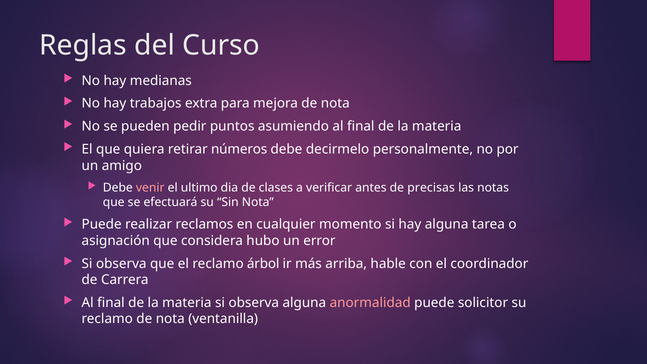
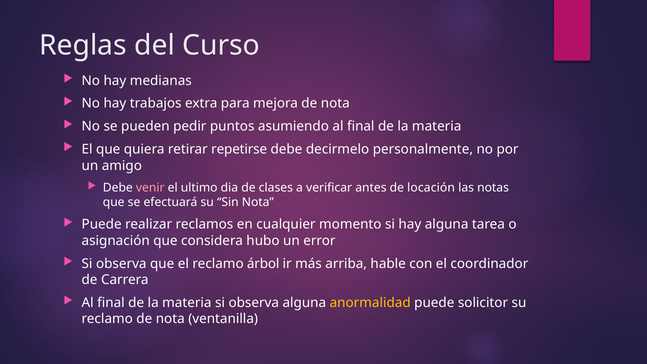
números: números -> repetirse
precisas: precisas -> locación
anormalidad colour: pink -> yellow
